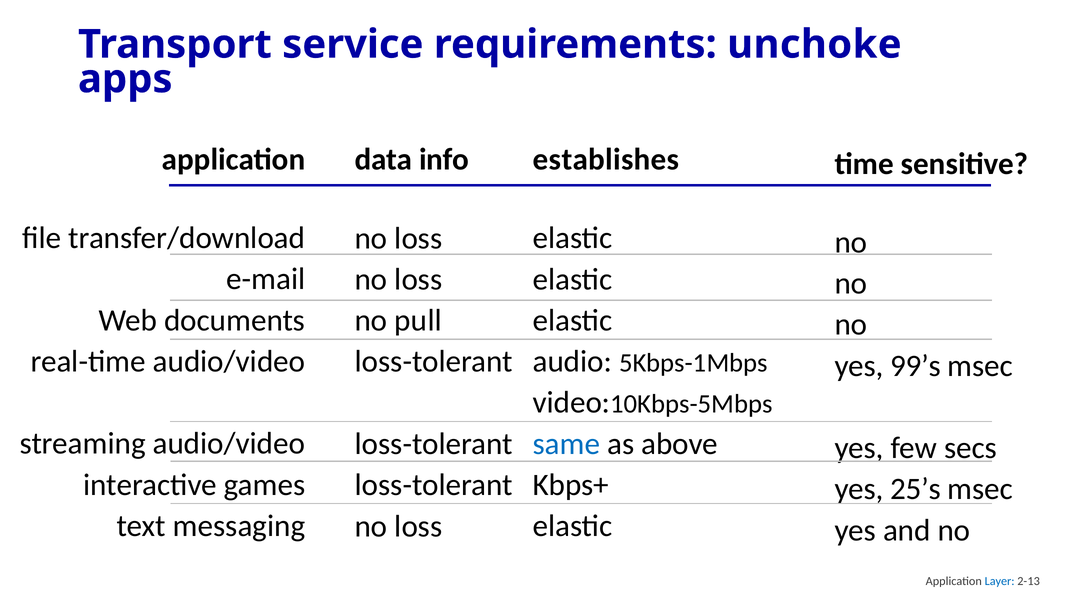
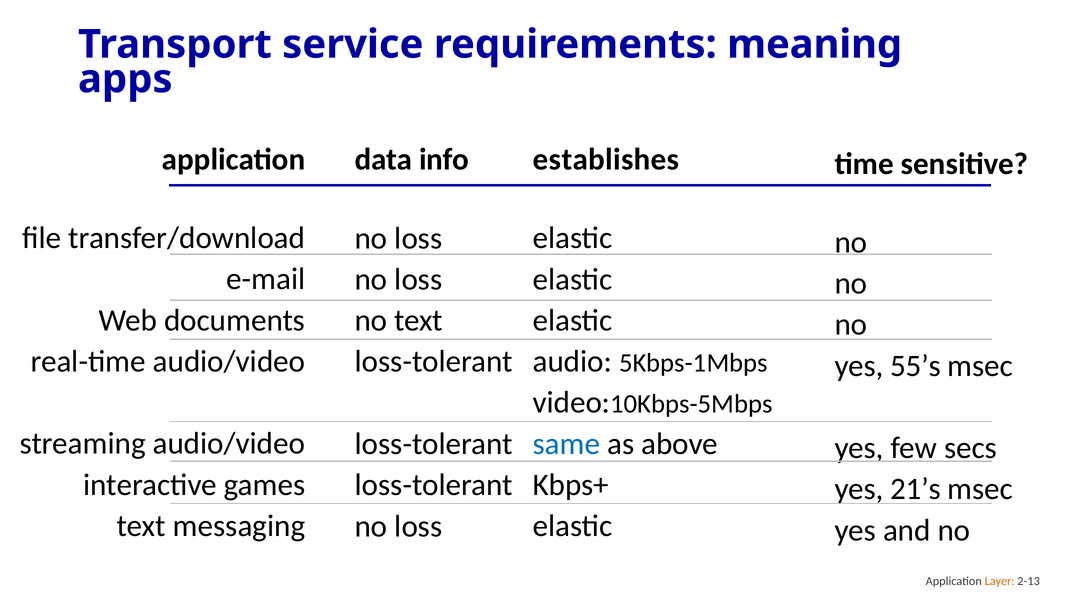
unchoke: unchoke -> meaning
no pull: pull -> text
99’s: 99’s -> 55’s
25’s: 25’s -> 21’s
Layer colour: blue -> orange
